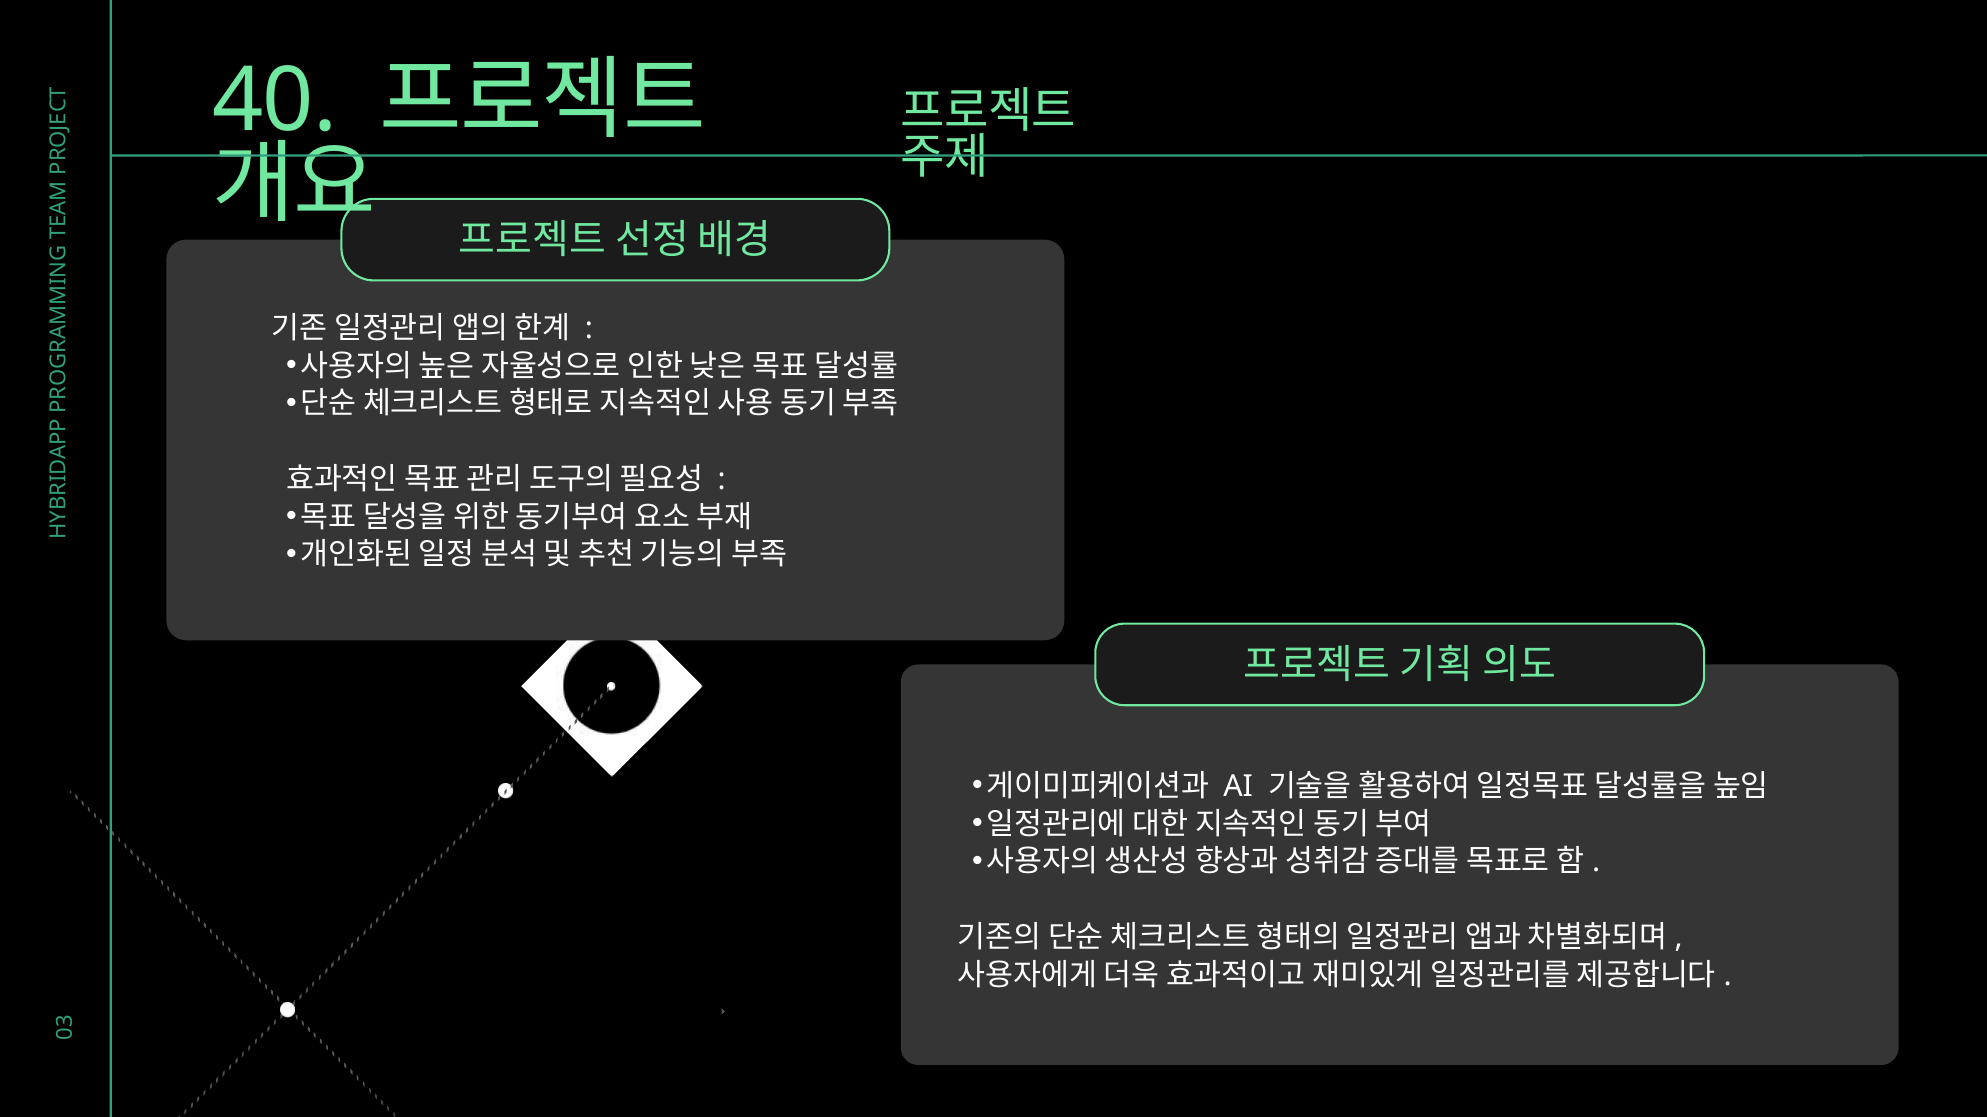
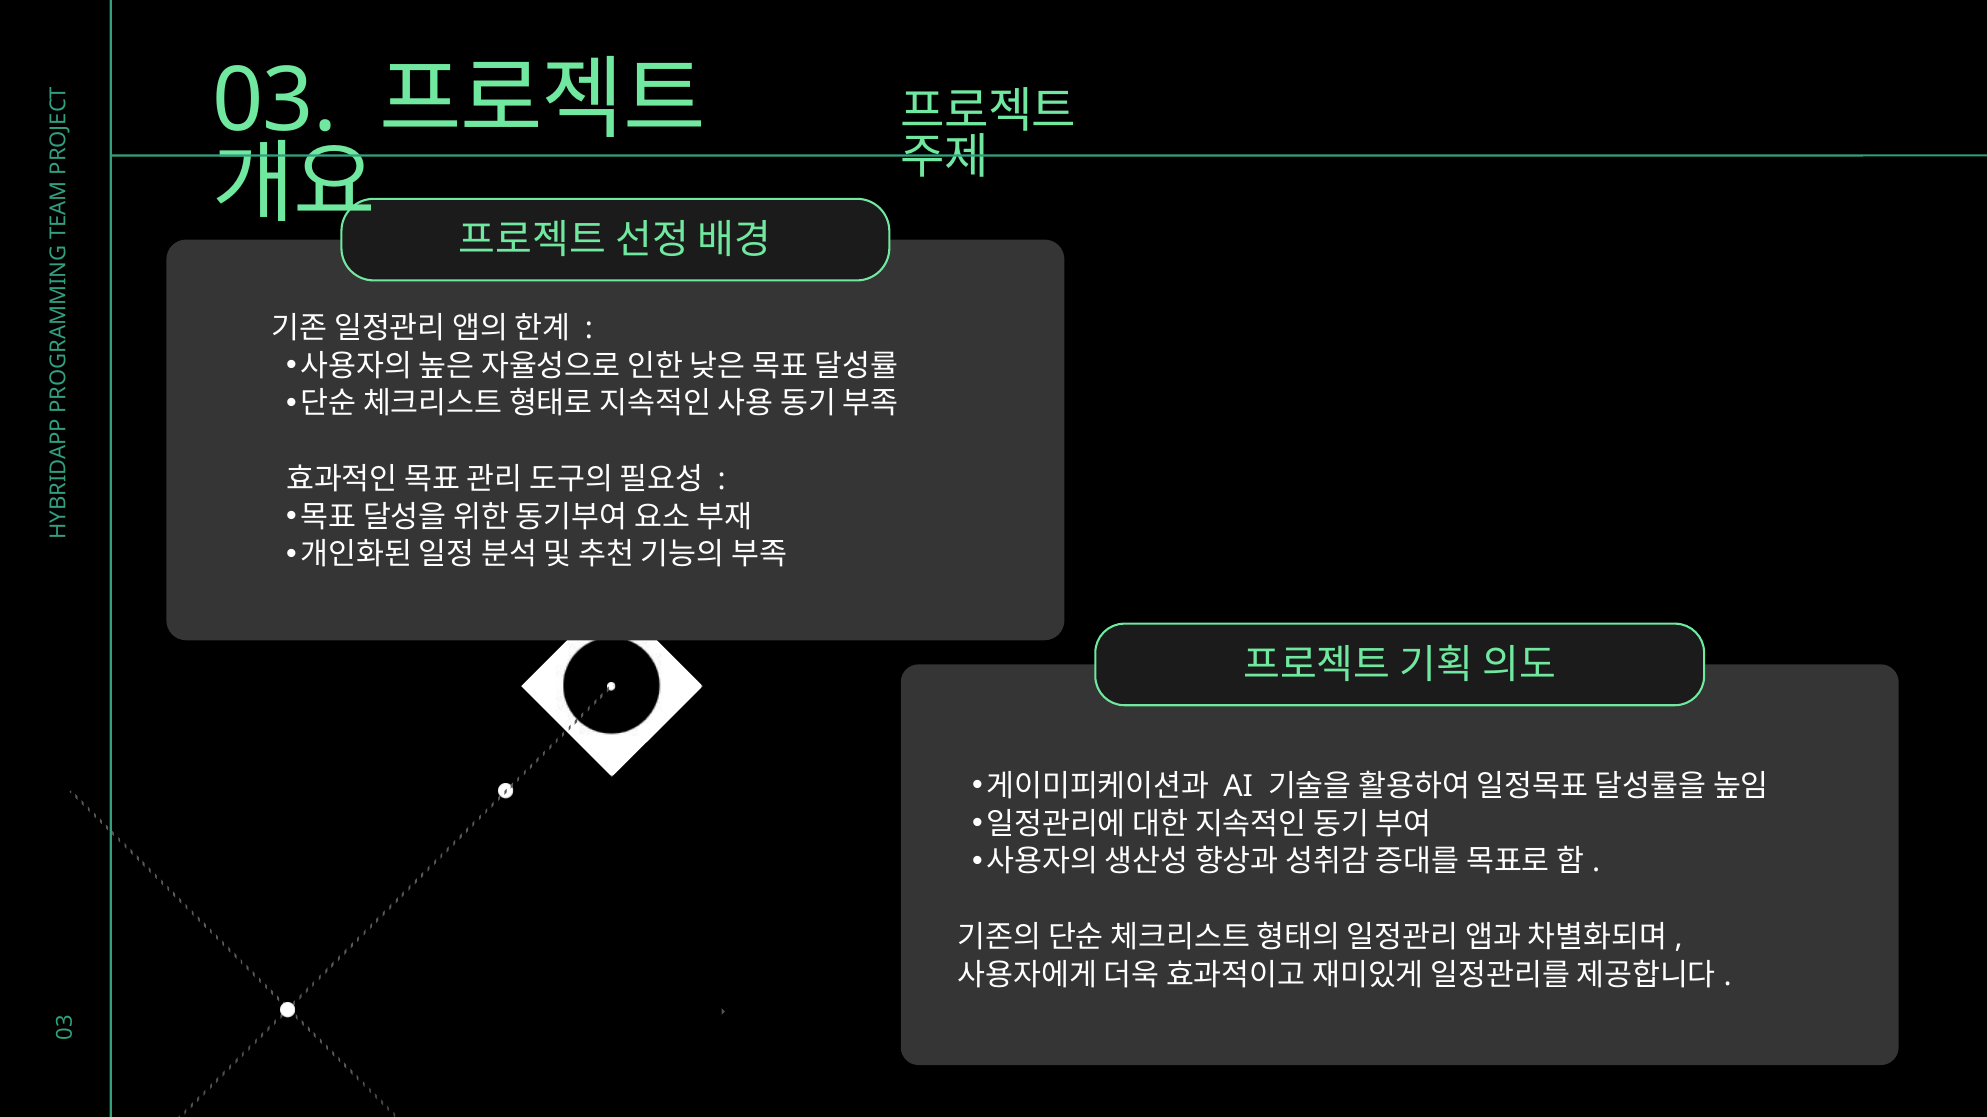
40: 40 -> 03
